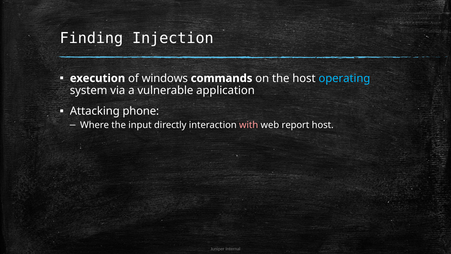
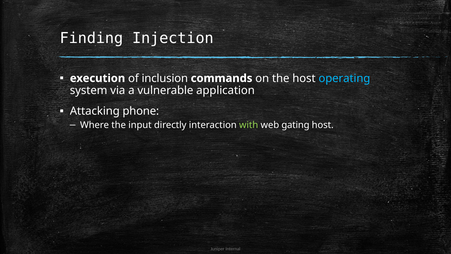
windows: windows -> inclusion
with colour: pink -> light green
report: report -> gating
